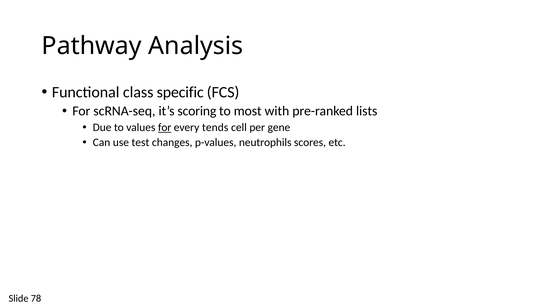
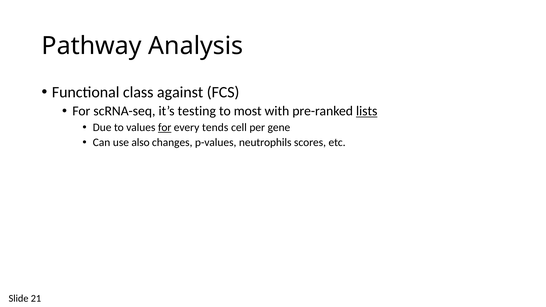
specific: specific -> against
scoring: scoring -> testing
lists underline: none -> present
test: test -> also
78: 78 -> 21
